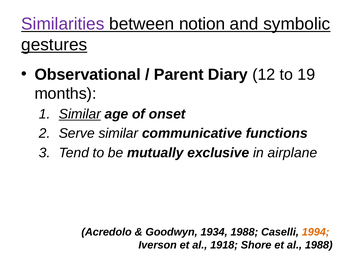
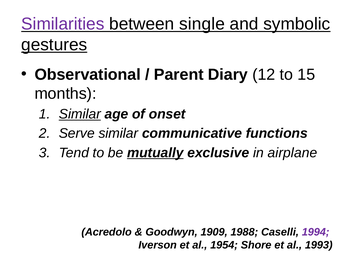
notion: notion -> single
19: 19 -> 15
mutually underline: none -> present
1934: 1934 -> 1909
1994 colour: orange -> purple
1918: 1918 -> 1954
al 1988: 1988 -> 1993
